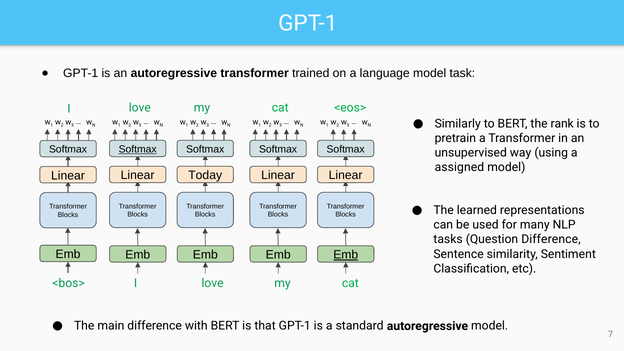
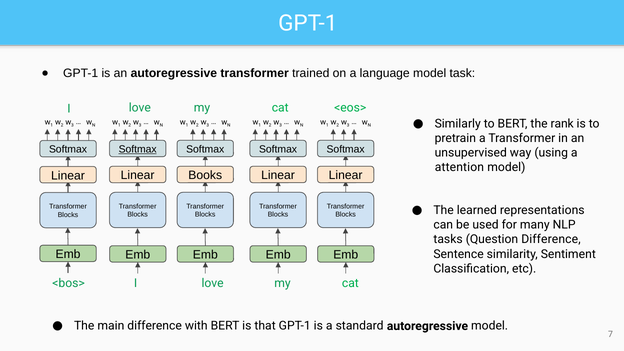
assigned: assigned -> attention
Today: Today -> Books
Emb at (346, 255) underline: present -> none
